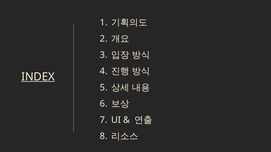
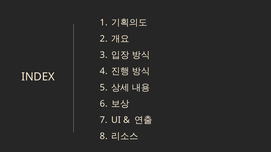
INDEX underline: present -> none
